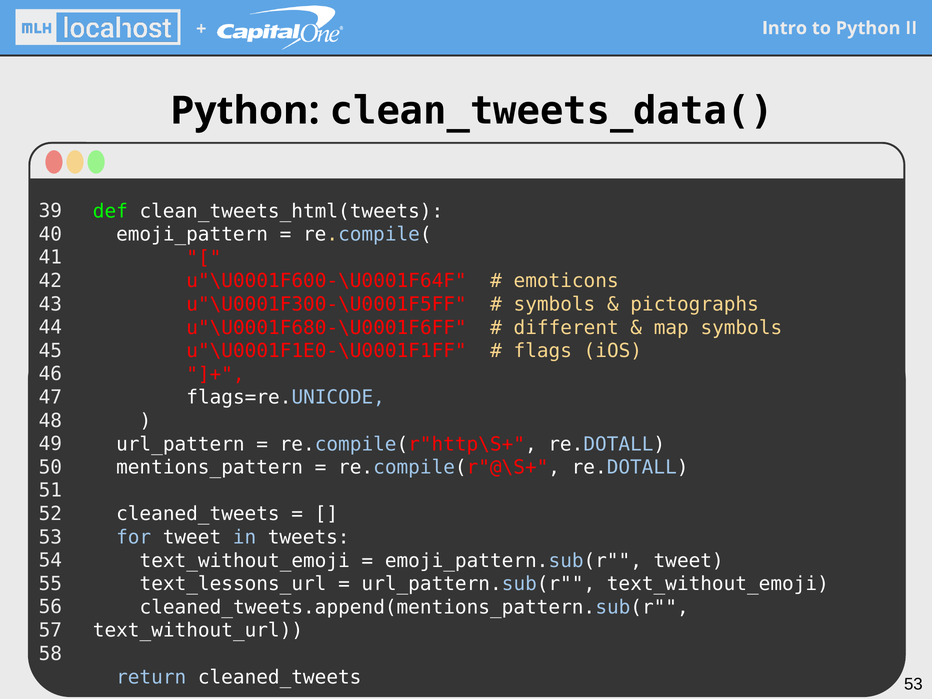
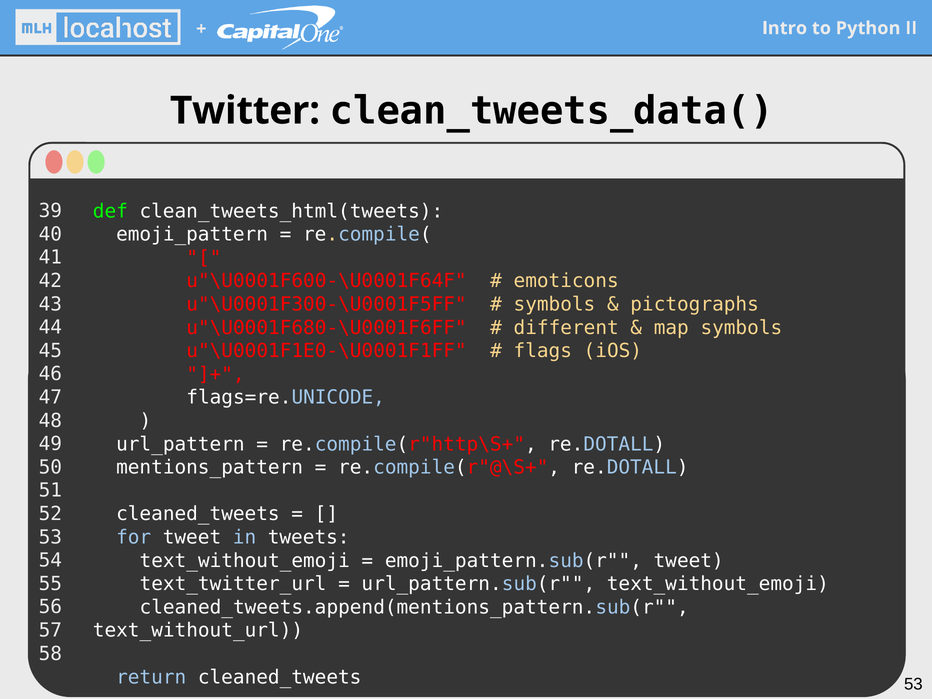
Python at (245, 111): Python -> Twitter
text_lessons_url: text_lessons_url -> text_twitter_url
